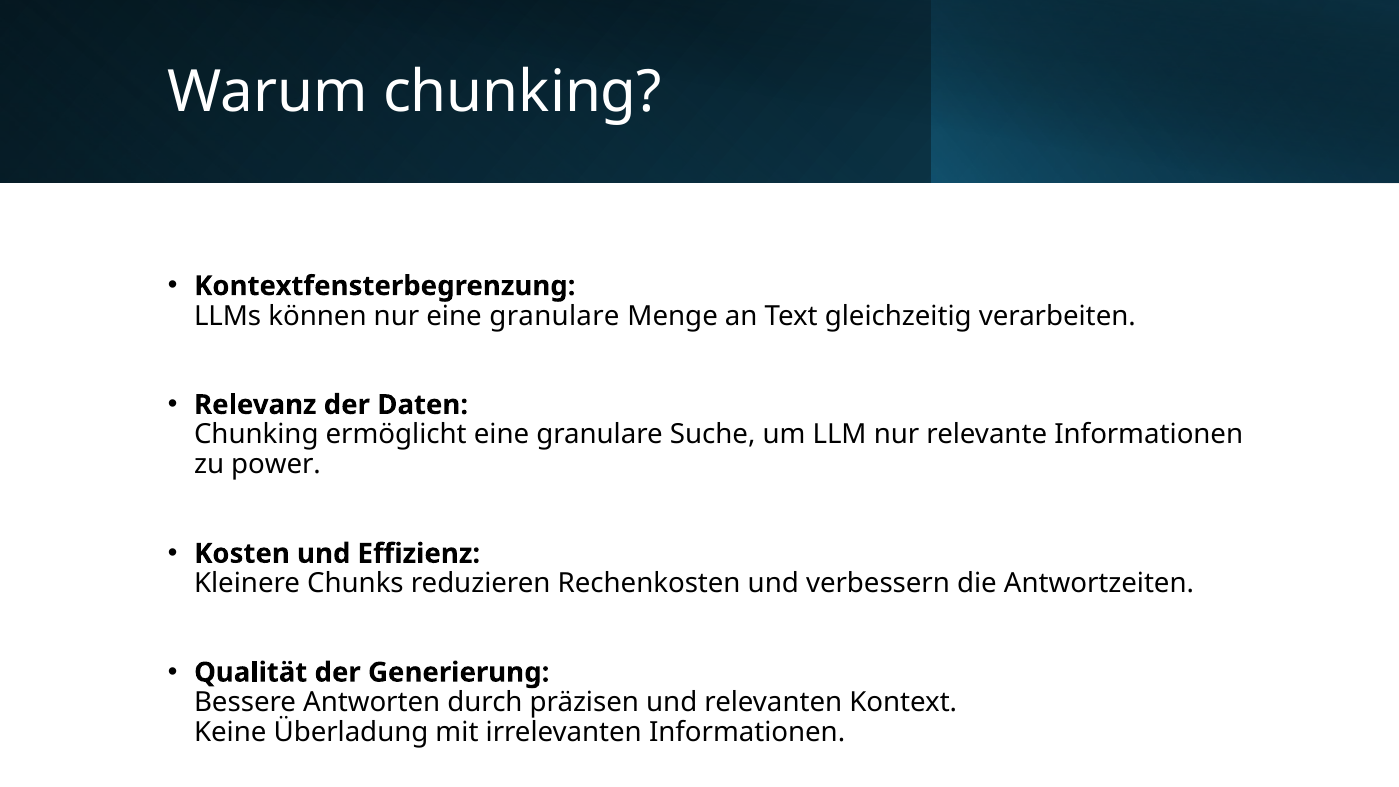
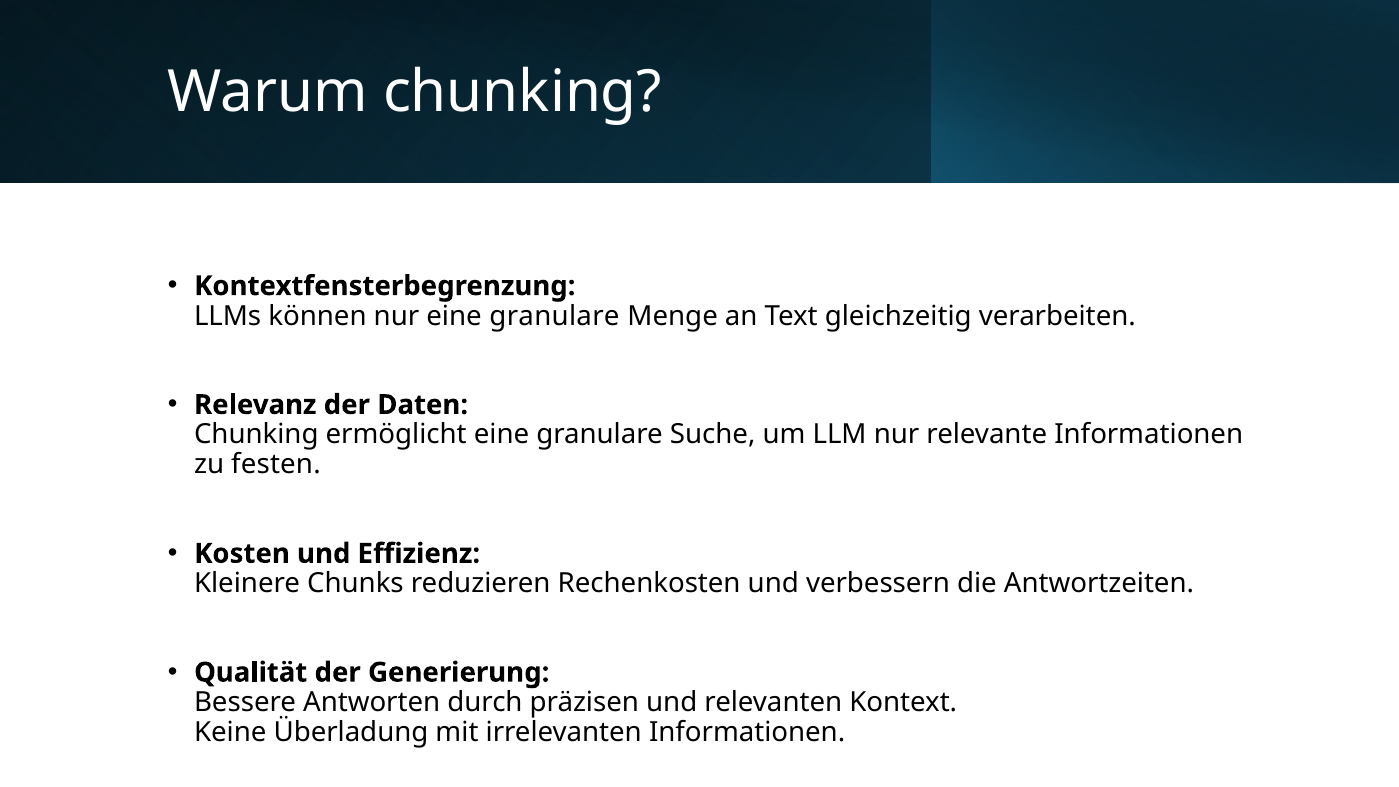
power: power -> festen
